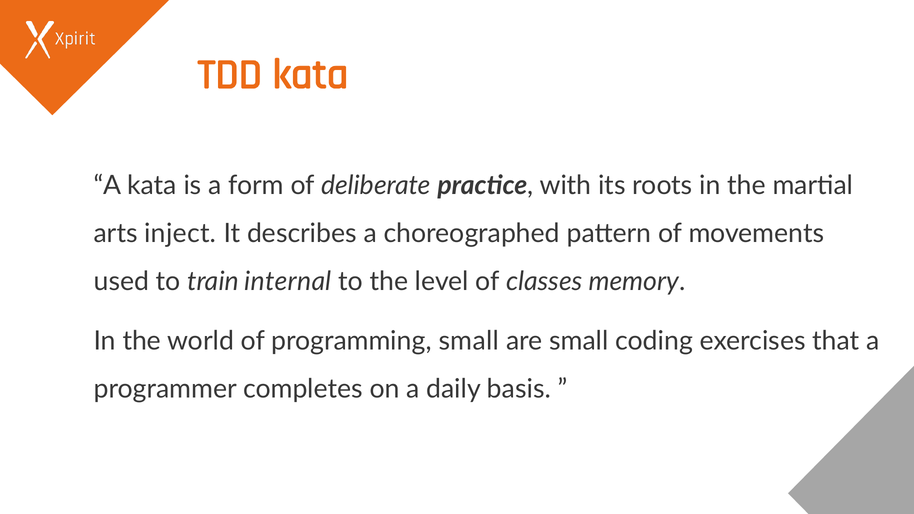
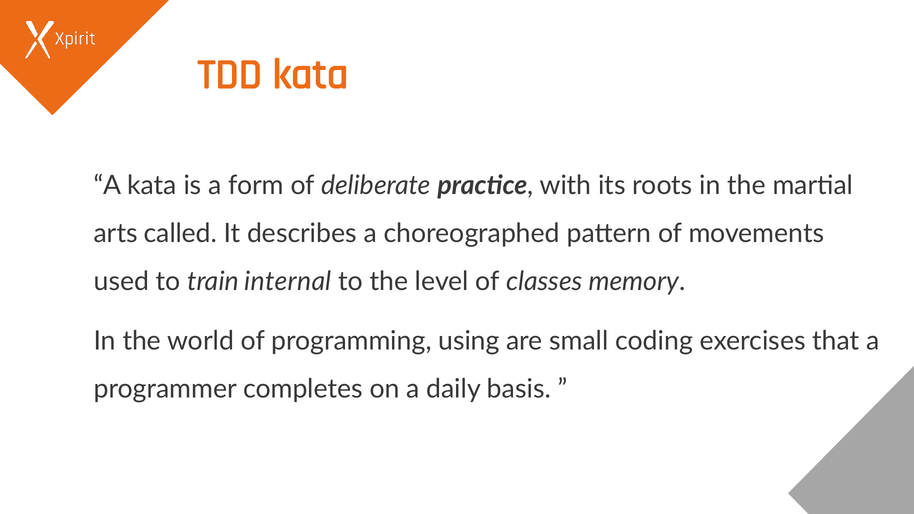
inject: inject -> called
programming small: small -> using
